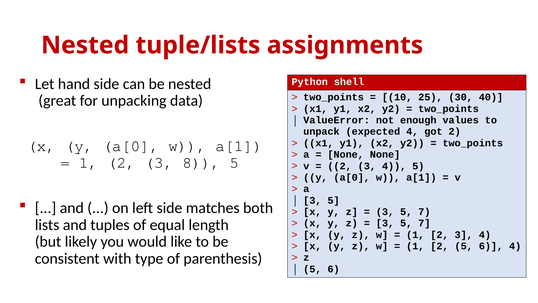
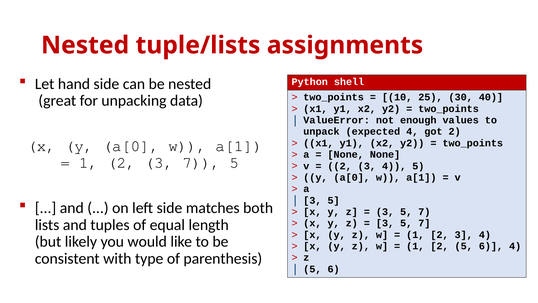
3 8: 8 -> 7
